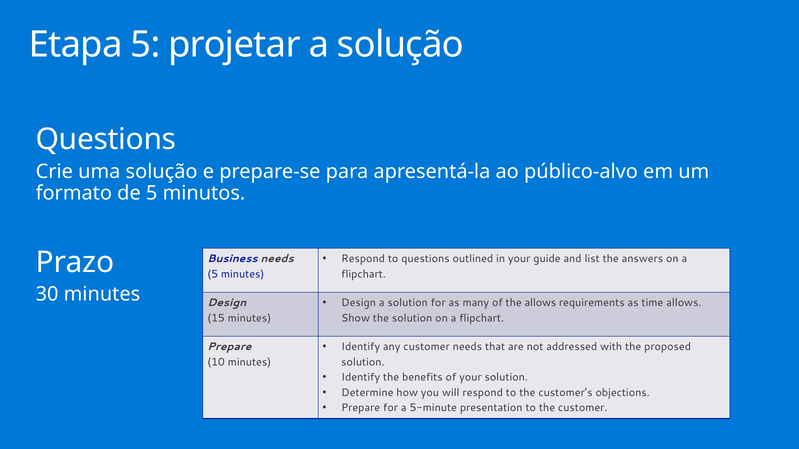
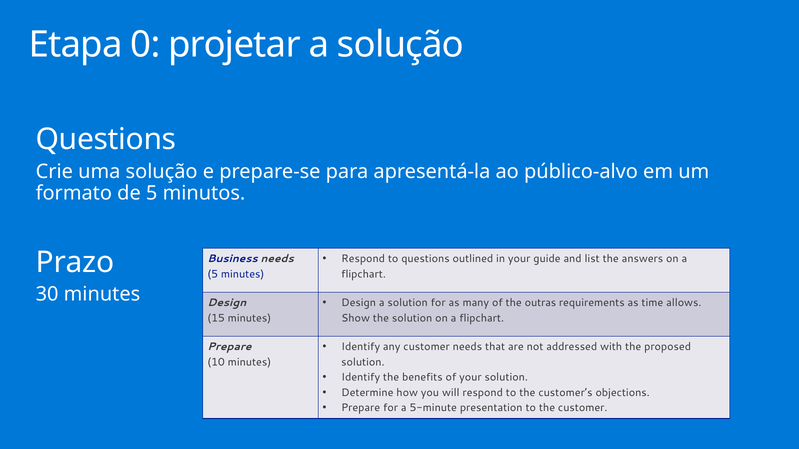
Etapa 5: 5 -> 0
the allows: allows -> outras
